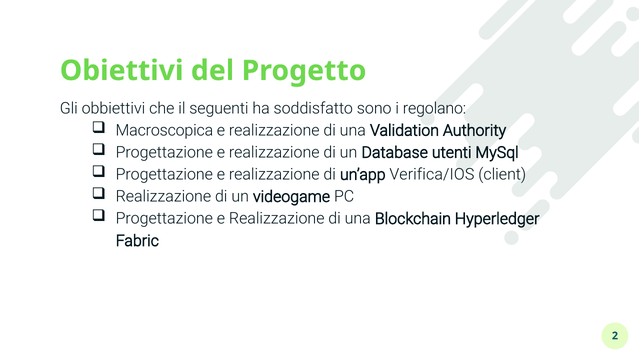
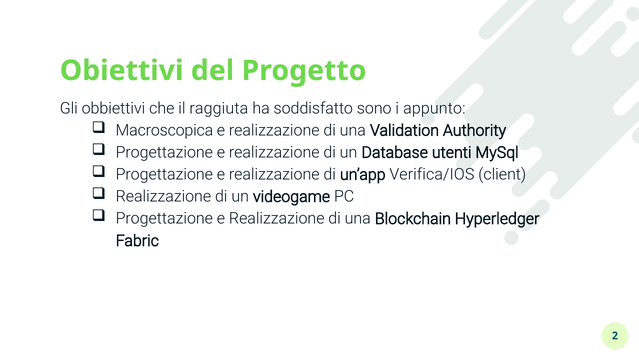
seguenti: seguenti -> raggiuta
regolano: regolano -> appunto
